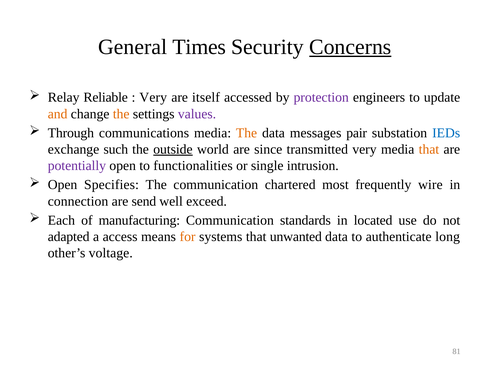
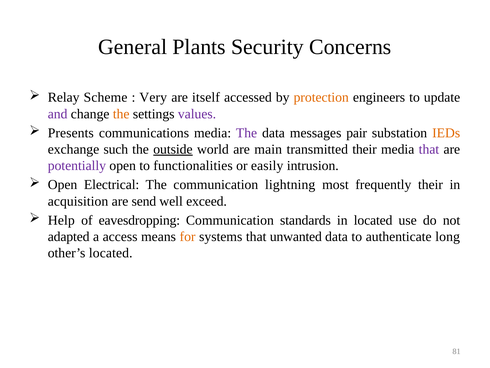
Times: Times -> Plants
Concerns underline: present -> none
Reliable: Reliable -> Scheme
protection colour: purple -> orange
and colour: orange -> purple
Through: Through -> Presents
The at (247, 133) colour: orange -> purple
IEDs colour: blue -> orange
since: since -> main
transmitted very: very -> their
that at (429, 149) colour: orange -> purple
single: single -> easily
Specifies: Specifies -> Electrical
chartered: chartered -> lightning
frequently wire: wire -> their
connection: connection -> acquisition
Each: Each -> Help
manufacturing: manufacturing -> eavesdropping
other’s voltage: voltage -> located
